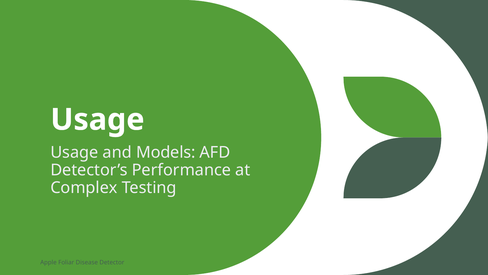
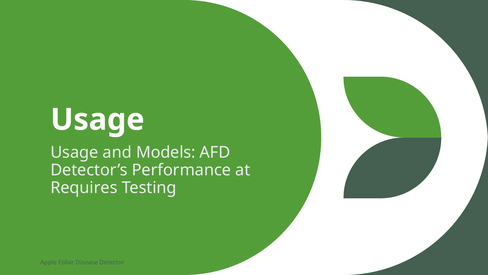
Complex: Complex -> Requires
